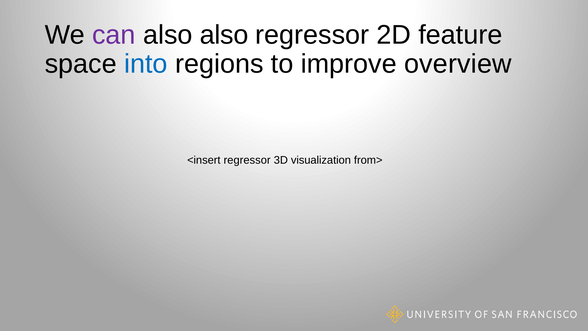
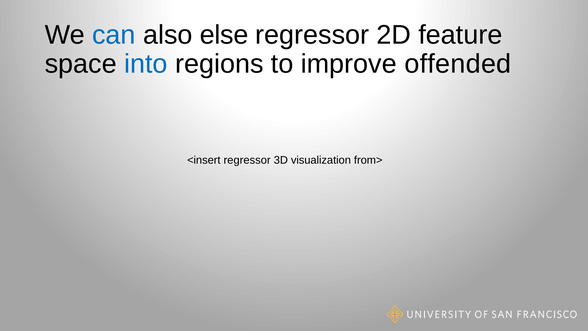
can colour: purple -> blue
also also: also -> else
overview: overview -> offended
